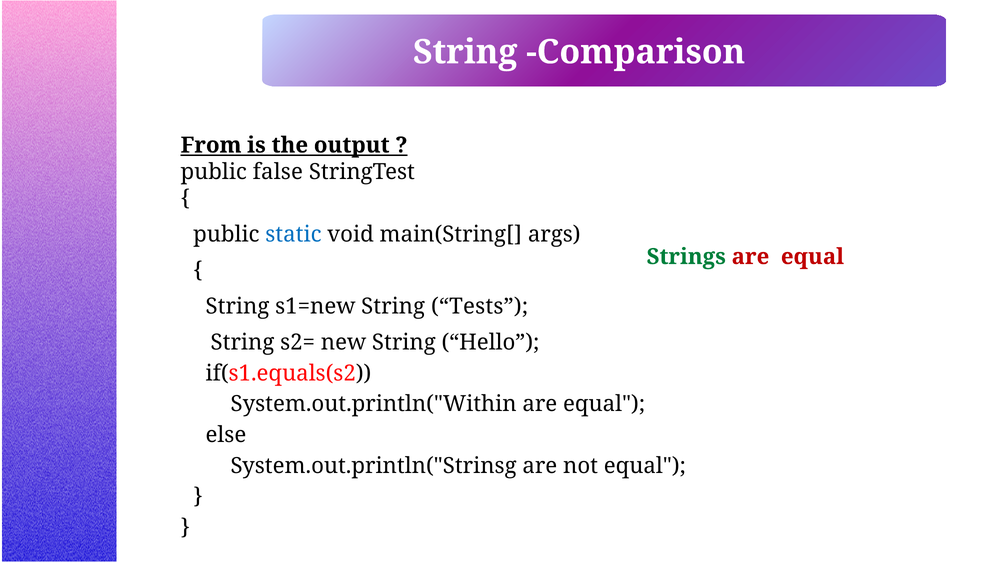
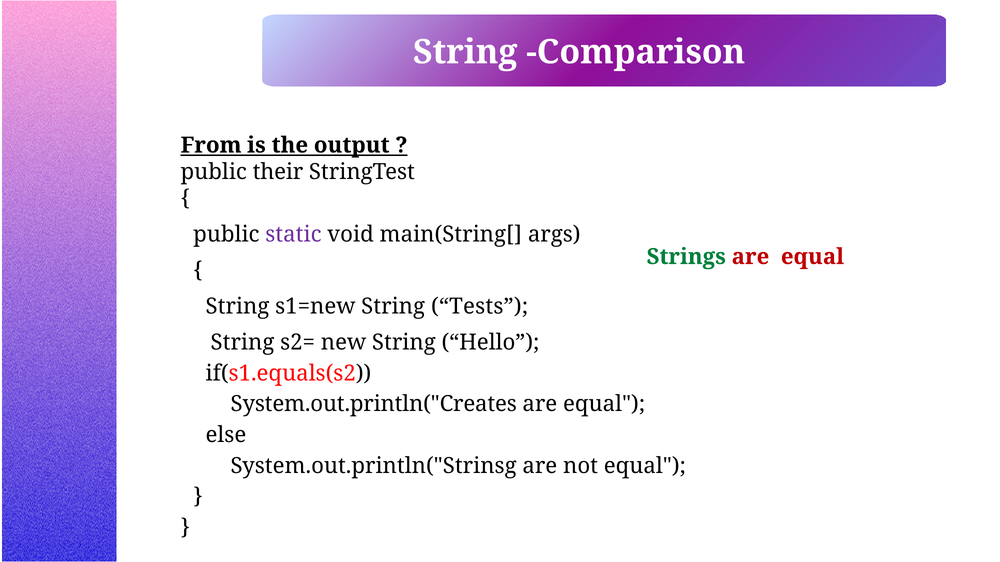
false: false -> their
static colour: blue -> purple
System.out.println("Within: System.out.println("Within -> System.out.println("Creates
